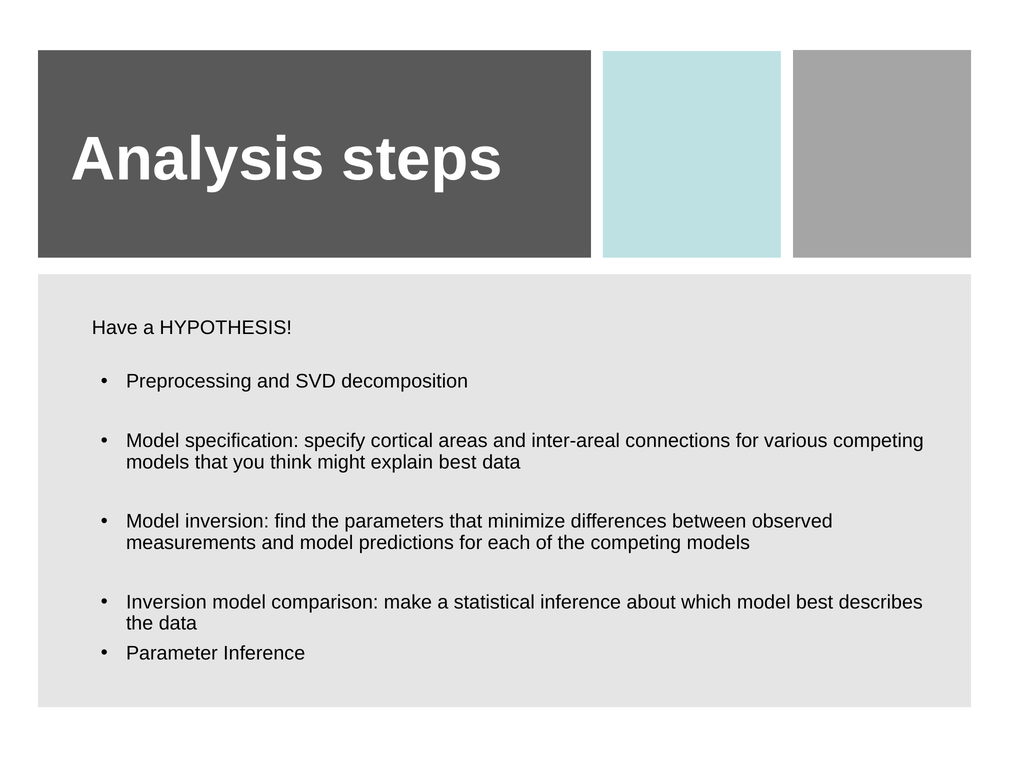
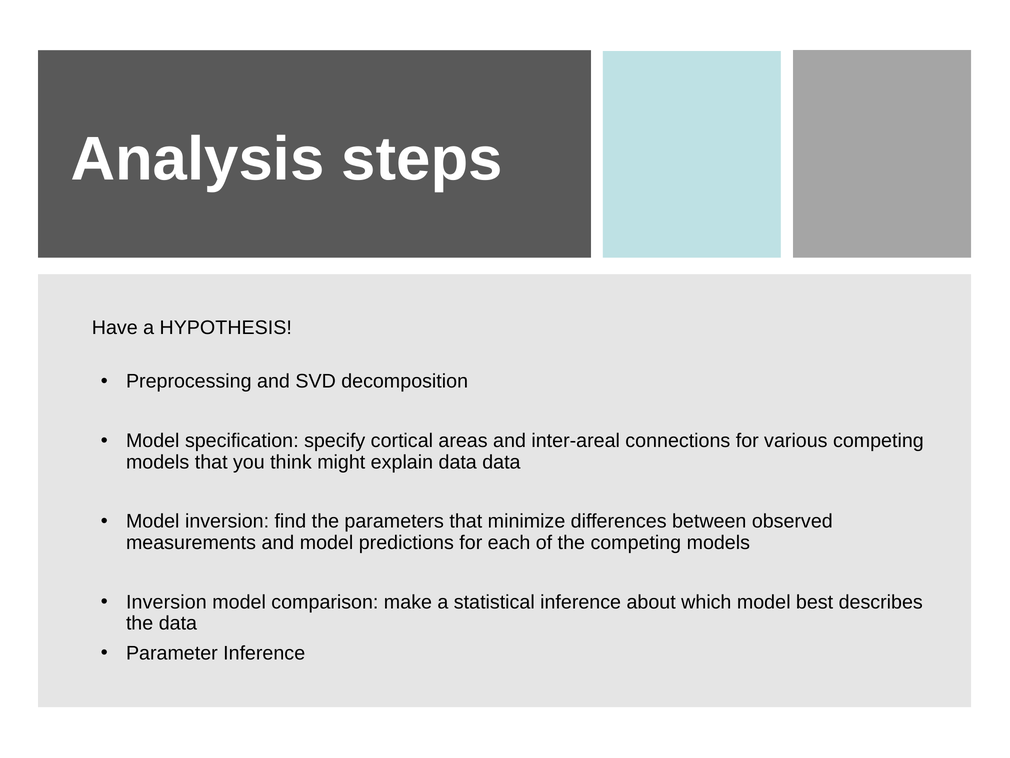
explain best: best -> data
